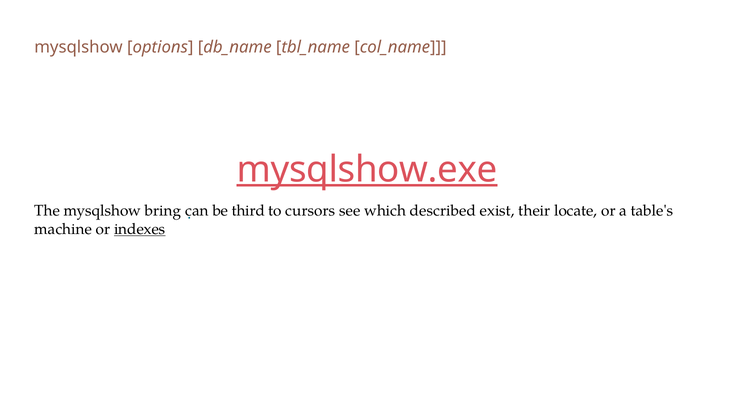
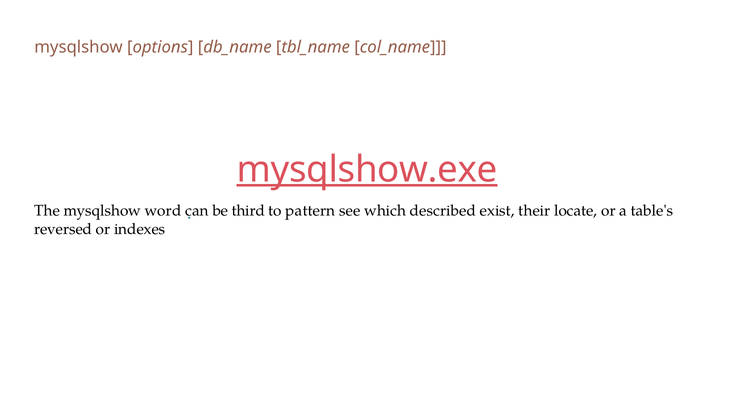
bring: bring -> word
cursors: cursors -> pattern
machine: machine -> reversed
indexes underline: present -> none
